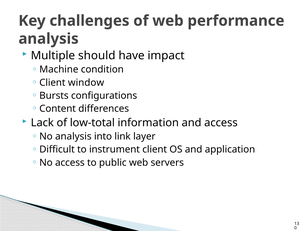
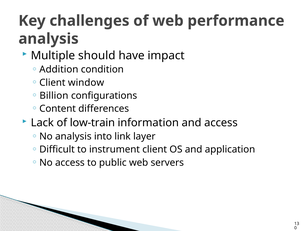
Machine: Machine -> Addition
Bursts: Bursts -> Billion
low-total: low-total -> low-train
